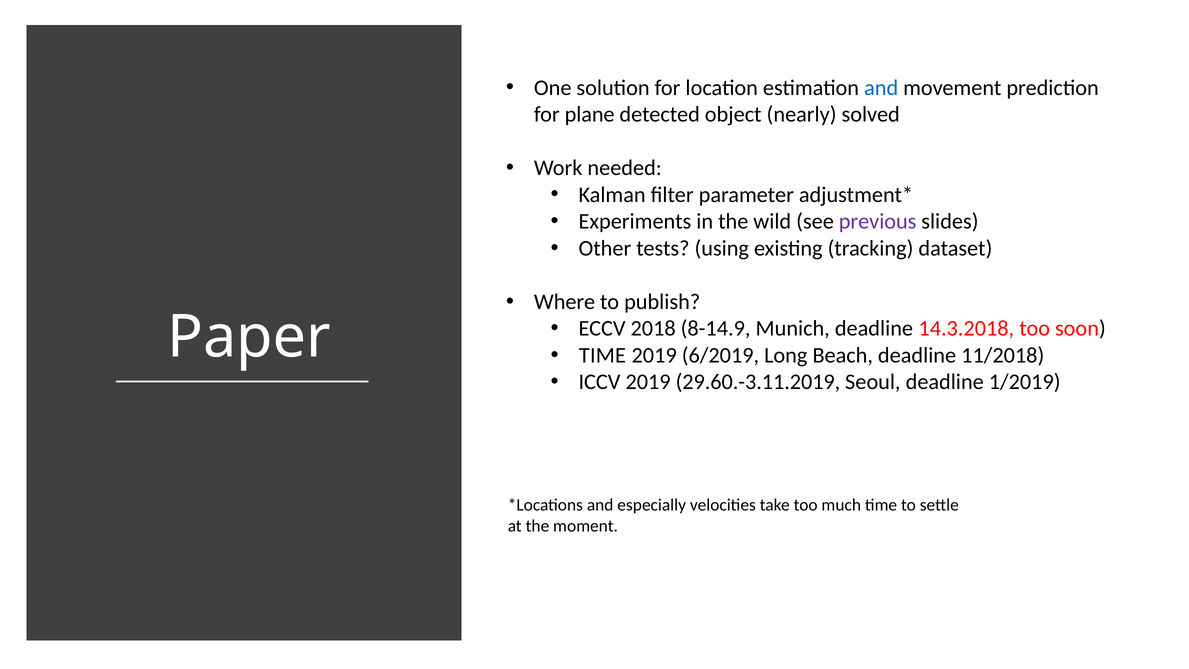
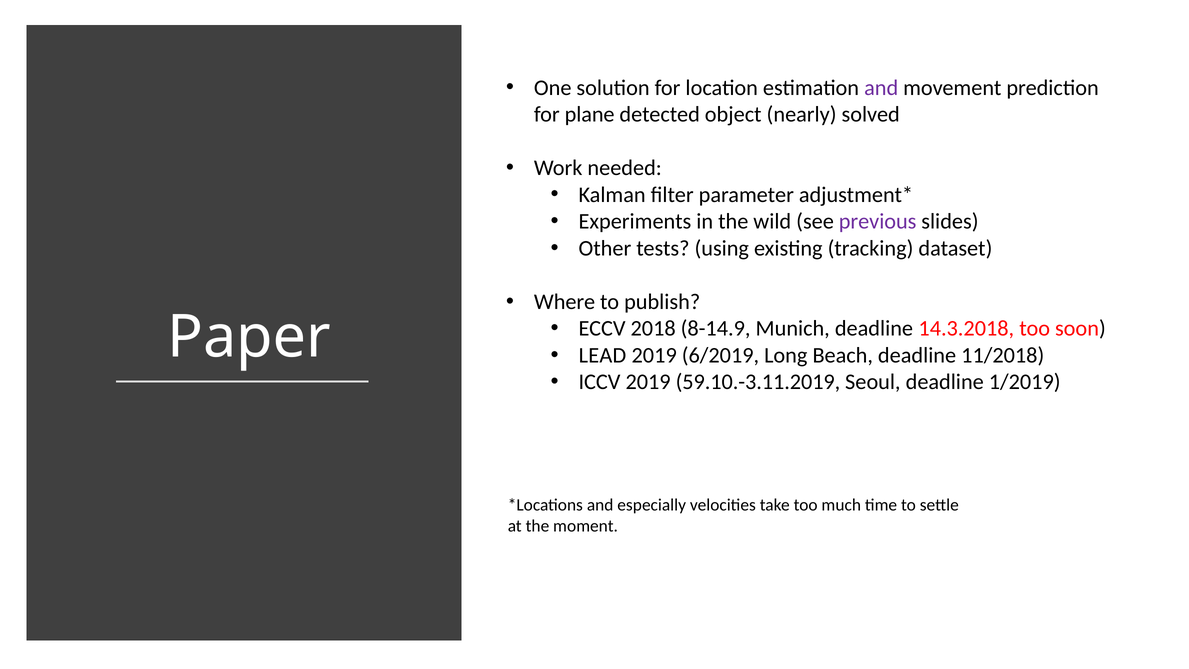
and at (881, 88) colour: blue -> purple
TIME at (602, 355): TIME -> LEAD
29.60.-3.11.2019: 29.60.-3.11.2019 -> 59.10.-3.11.2019
